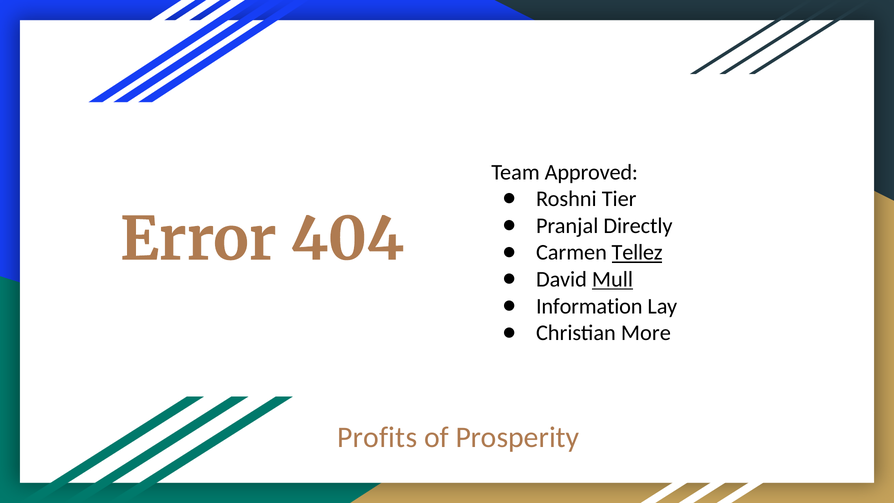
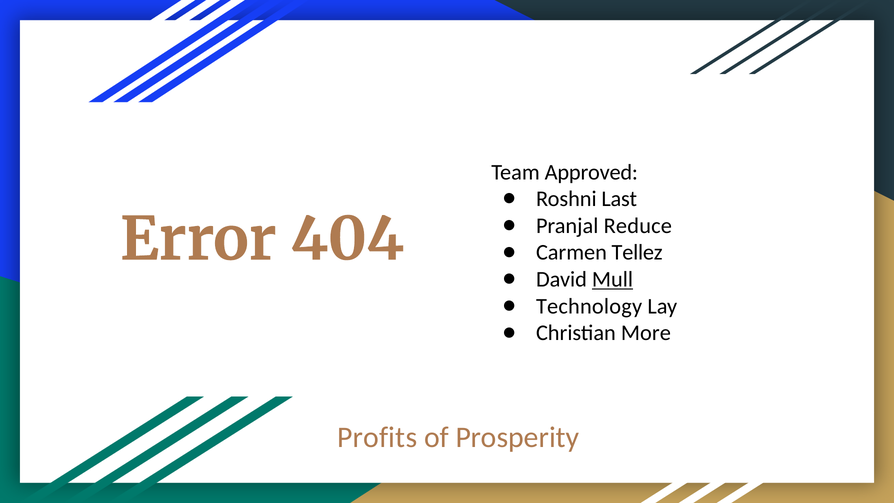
Tier: Tier -> Last
Directly: Directly -> Reduce
Tellez underline: present -> none
Information: Information -> Technology
